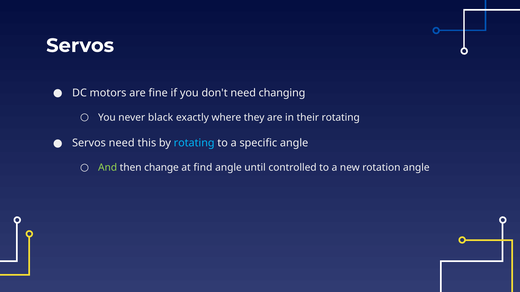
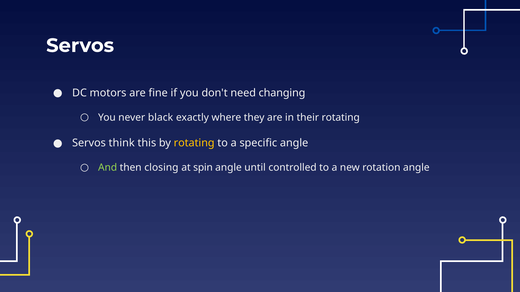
Servos need: need -> think
rotating at (194, 143) colour: light blue -> yellow
change: change -> closing
find: find -> spin
